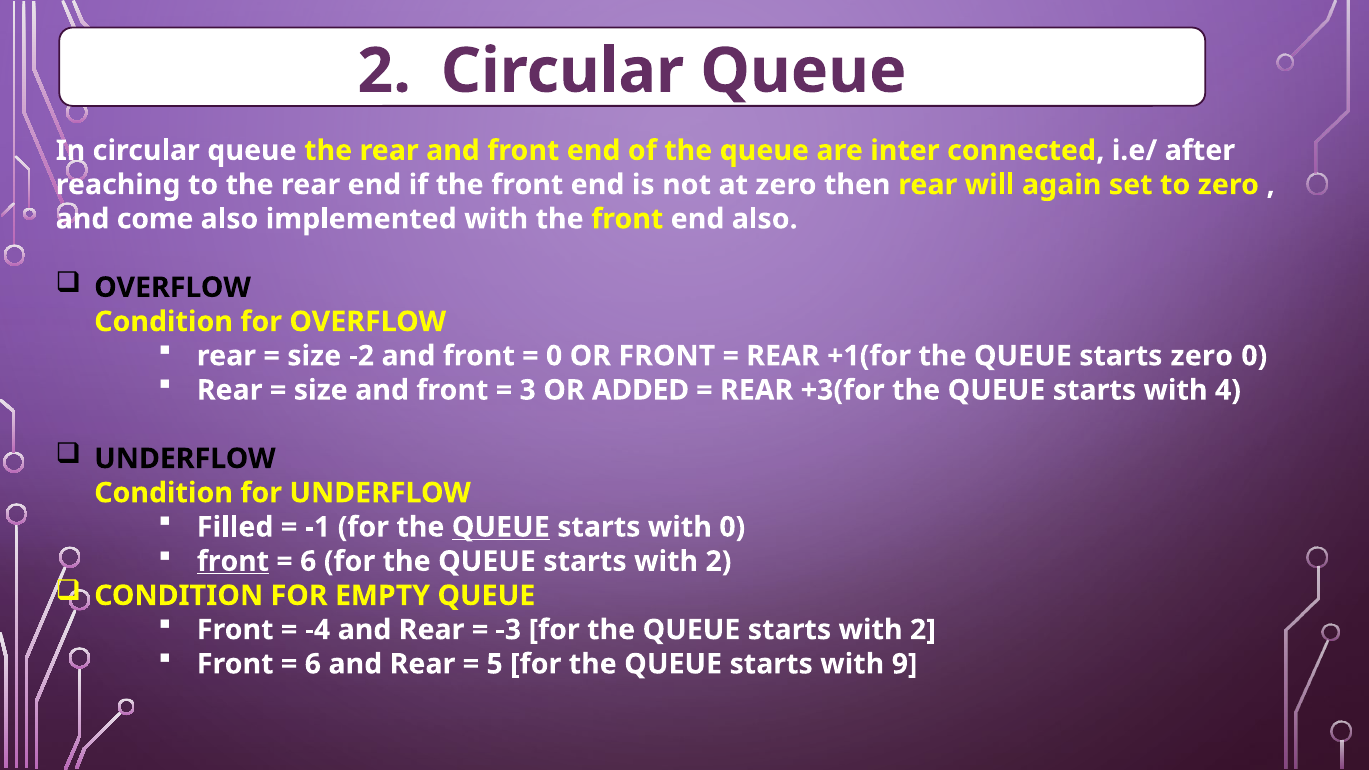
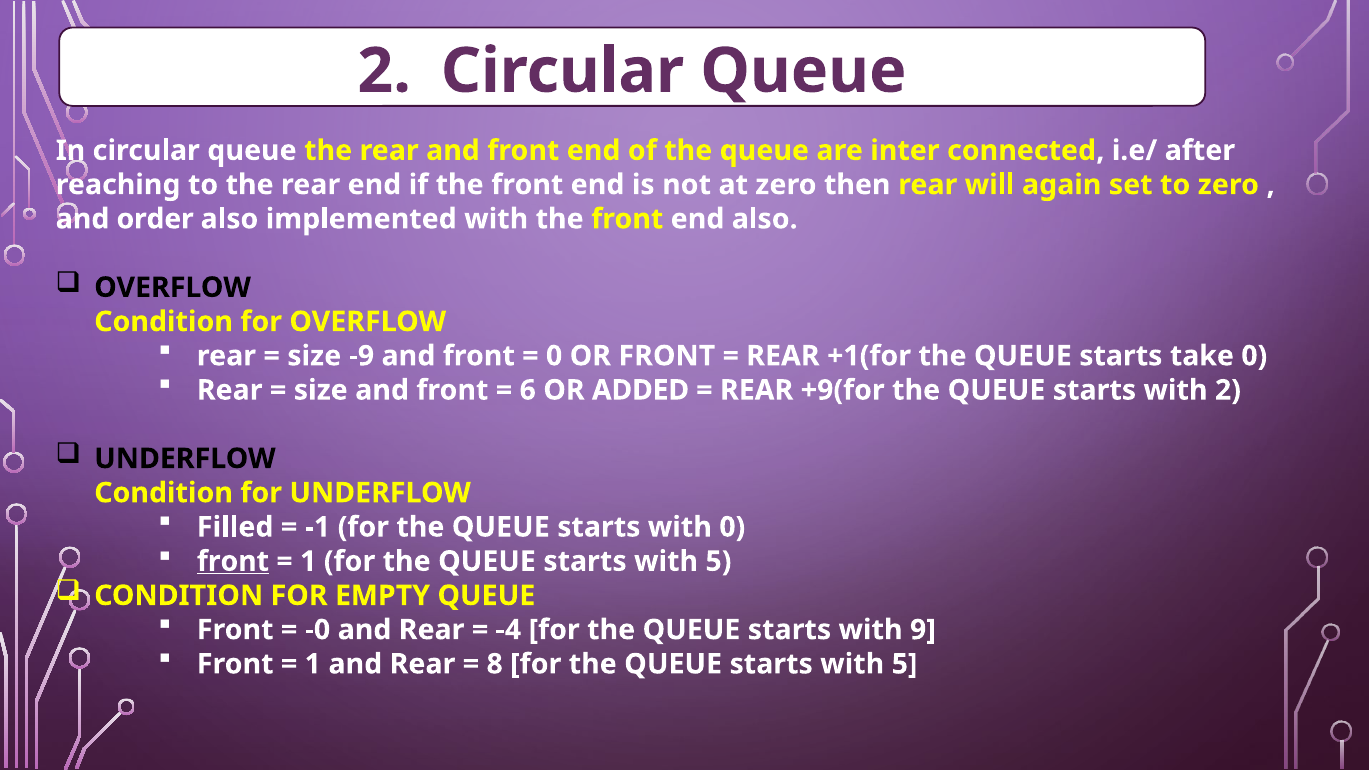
come: come -> order
-2: -2 -> -9
starts zero: zero -> take
3: 3 -> 6
+3(for: +3(for -> +9(for
with 4: 4 -> 2
QUEUE at (501, 527) underline: present -> none
6 at (308, 561): 6 -> 1
2 at (718, 561): 2 -> 5
-4: -4 -> -0
-3: -3 -> -4
2 at (923, 630): 2 -> 9
6 at (313, 664): 6 -> 1
5: 5 -> 8
9 at (905, 664): 9 -> 5
